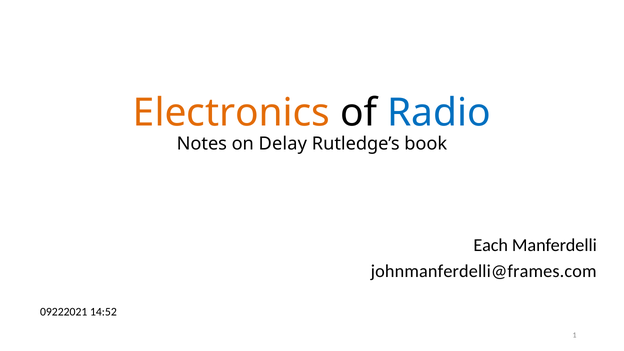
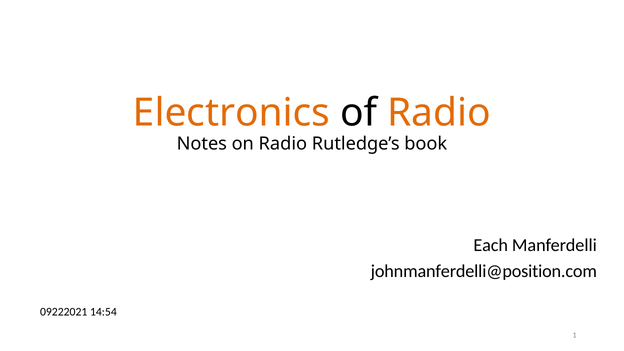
Radio at (439, 113) colour: blue -> orange
on Delay: Delay -> Radio
johnmanferdelli@frames.com: johnmanferdelli@frames.com -> johnmanferdelli@position.com
14:52: 14:52 -> 14:54
